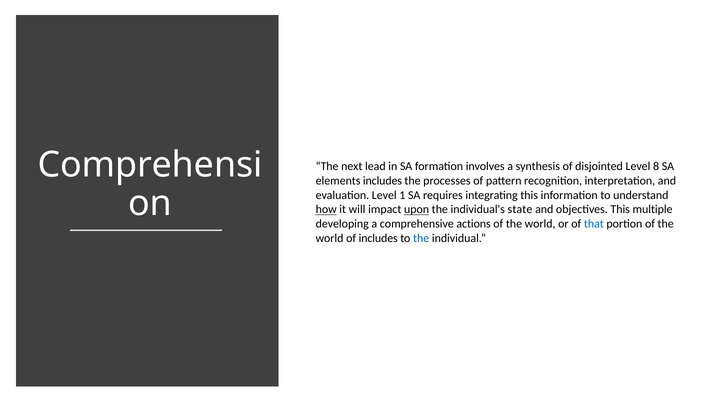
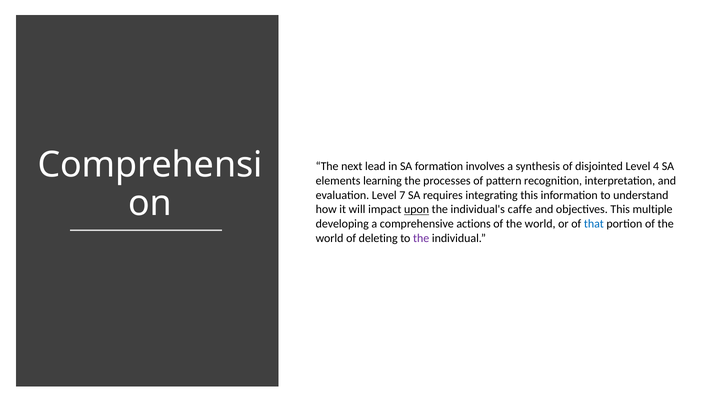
8: 8 -> 4
elements includes: includes -> learning
1: 1 -> 7
how underline: present -> none
state: state -> caffe
of includes: includes -> deleting
the at (421, 238) colour: blue -> purple
